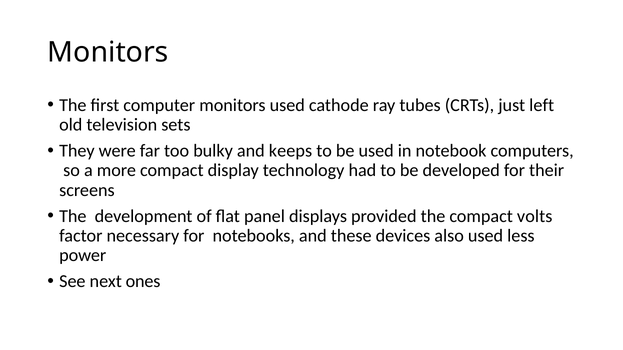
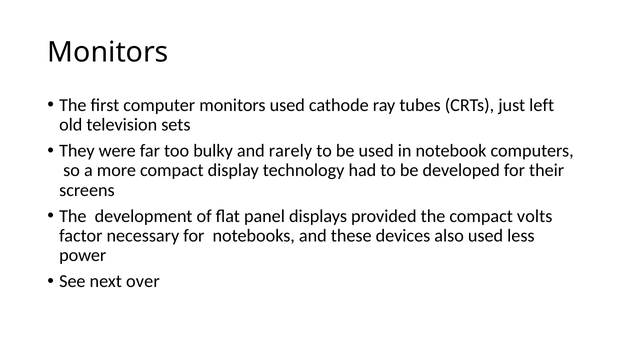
keeps: keeps -> rarely
ones: ones -> over
